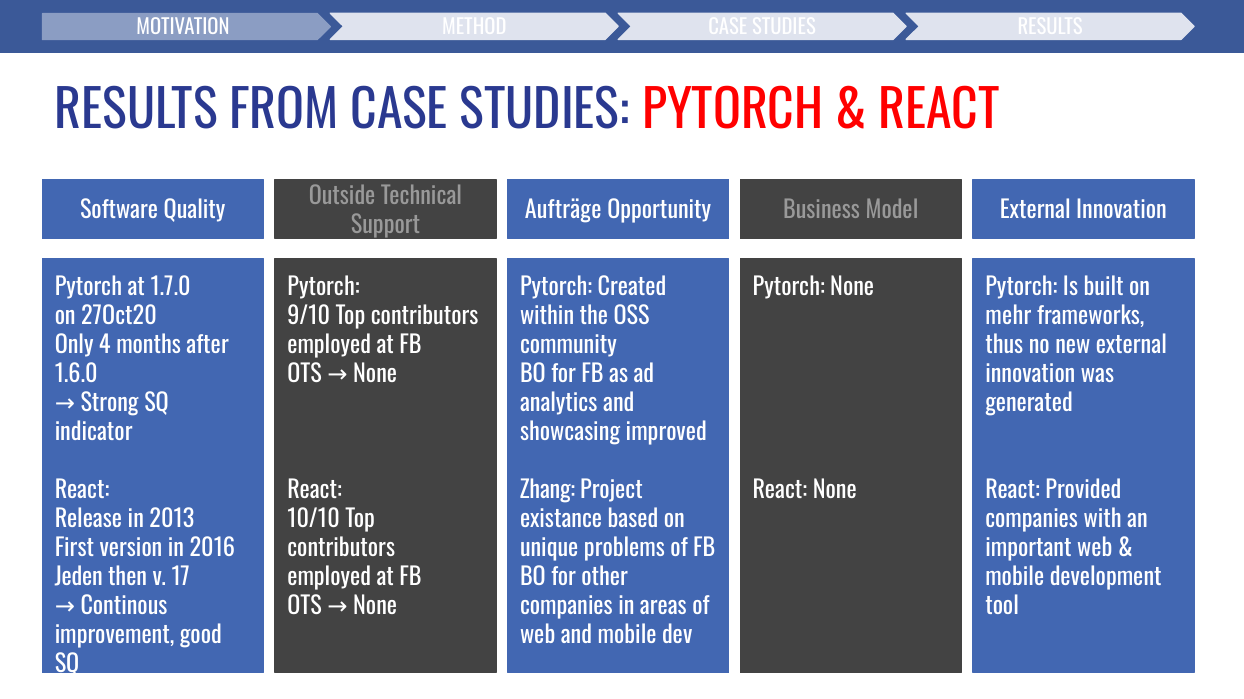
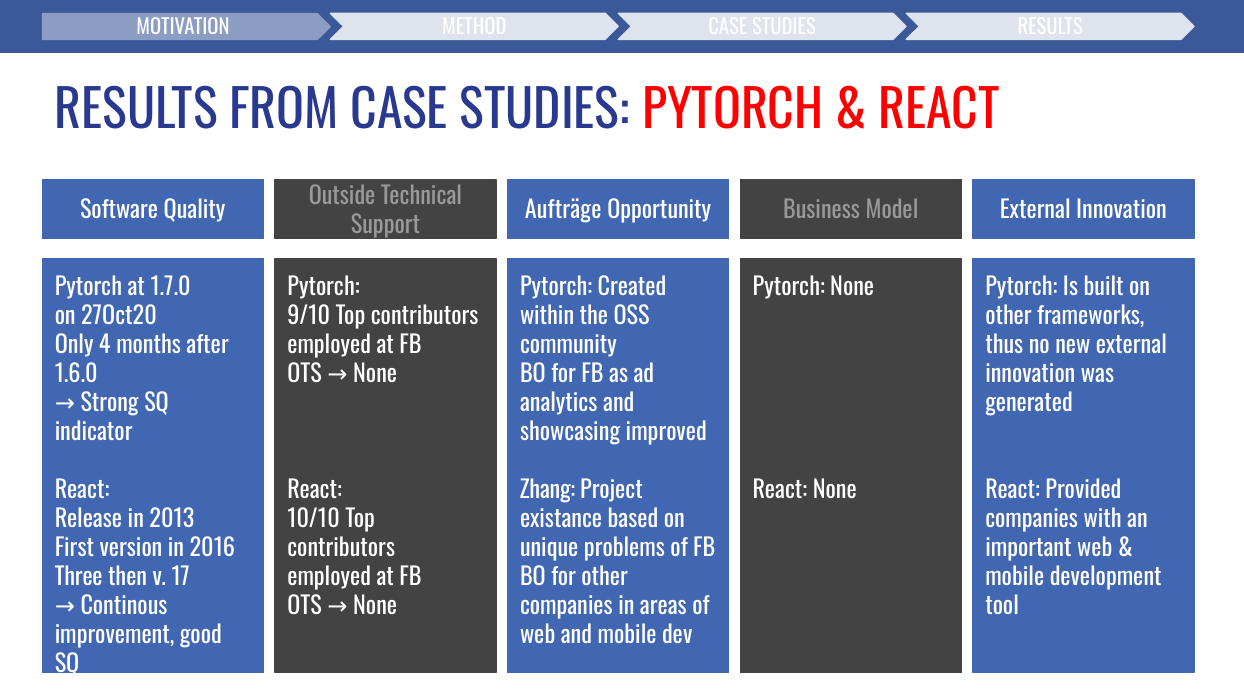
mehr at (1008, 317): mehr -> other
Jeden: Jeden -> Three
